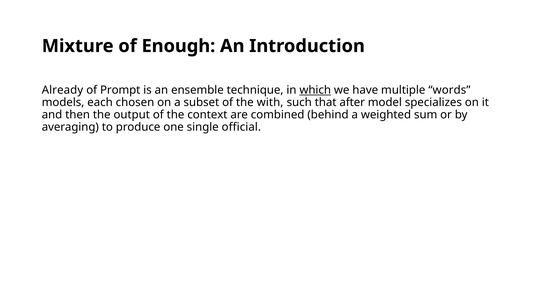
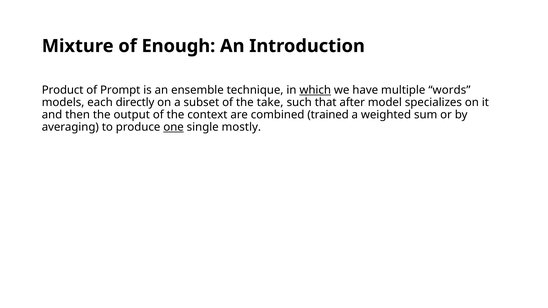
Already: Already -> Product
chosen: chosen -> directly
with: with -> take
behind: behind -> trained
one underline: none -> present
official: official -> mostly
